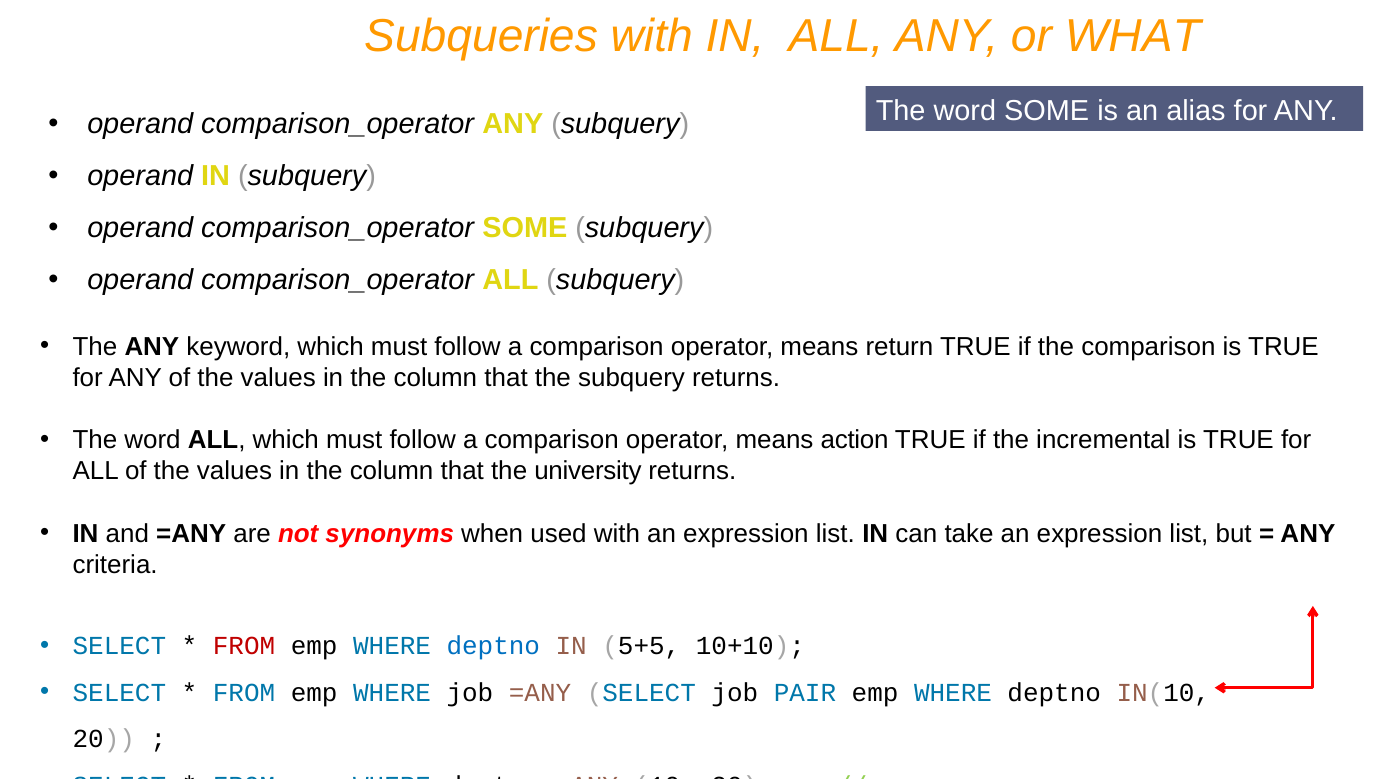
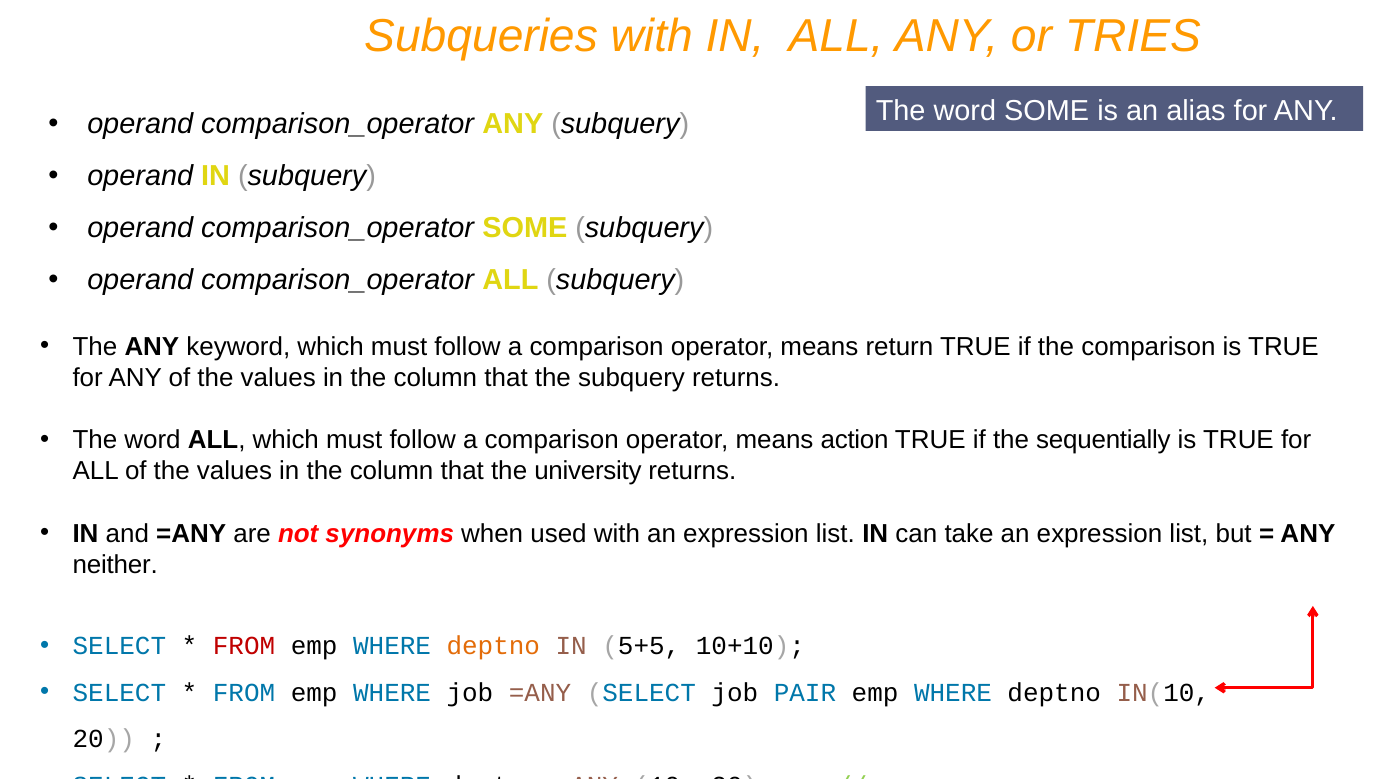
WHAT: WHAT -> TRIES
incremental: incremental -> sequentially
criteria: criteria -> neither
deptno at (493, 646) colour: blue -> orange
